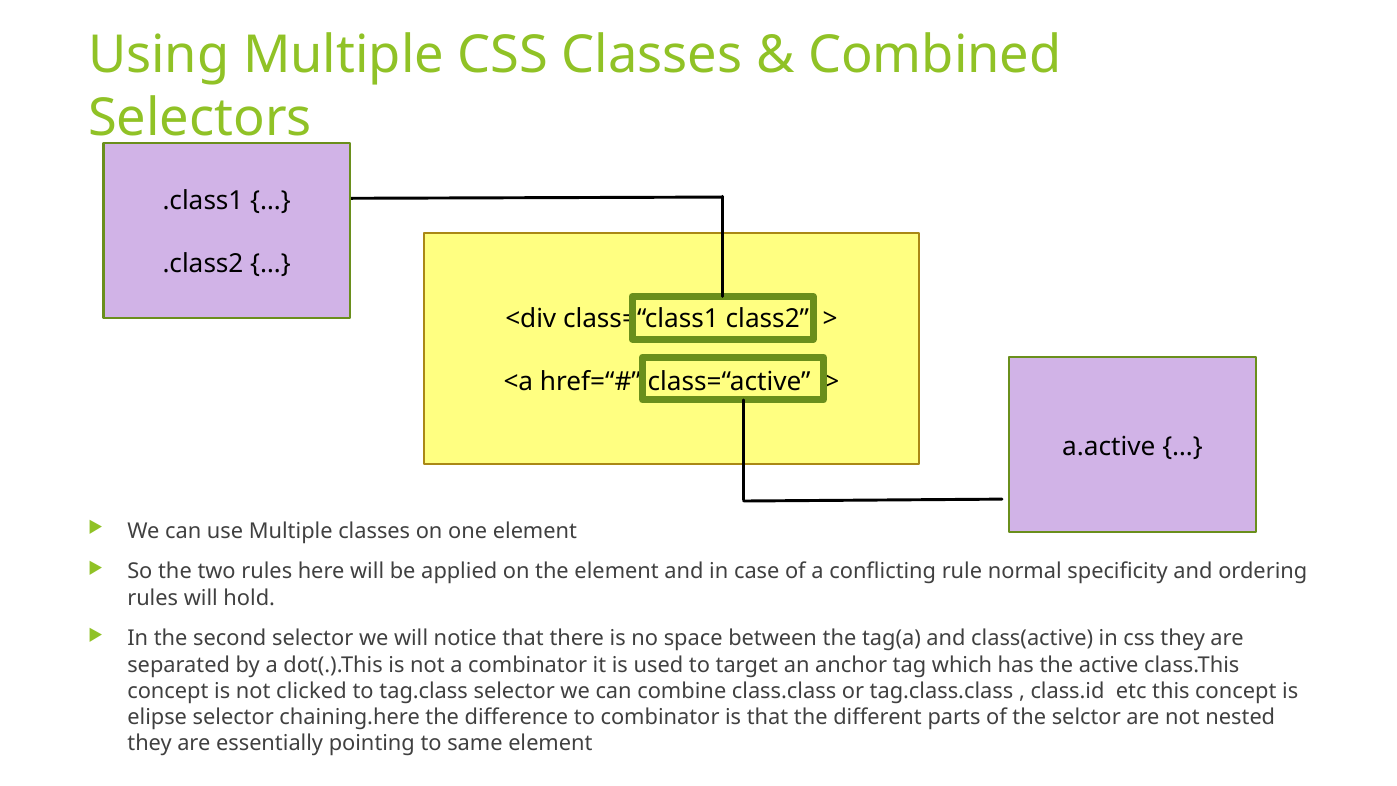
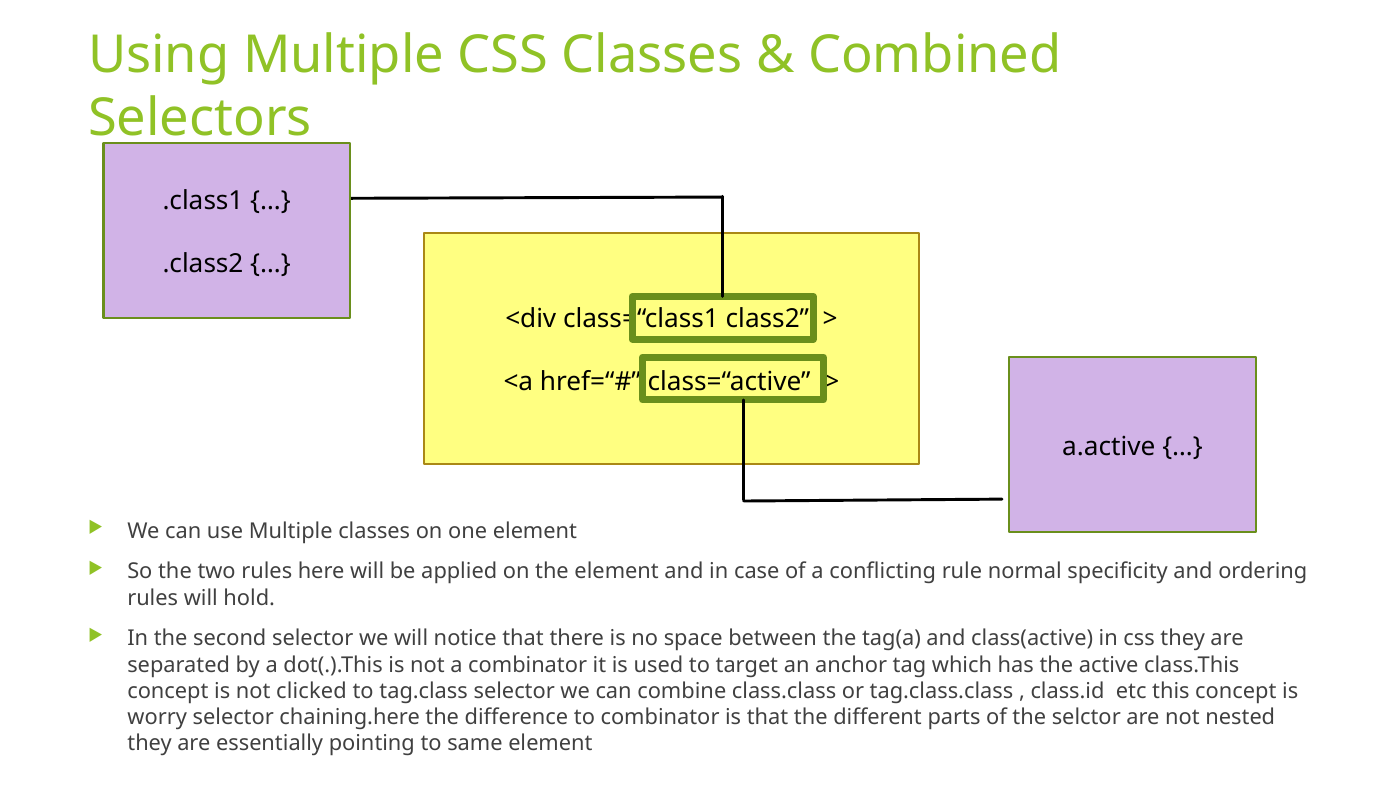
elipse: elipse -> worry
